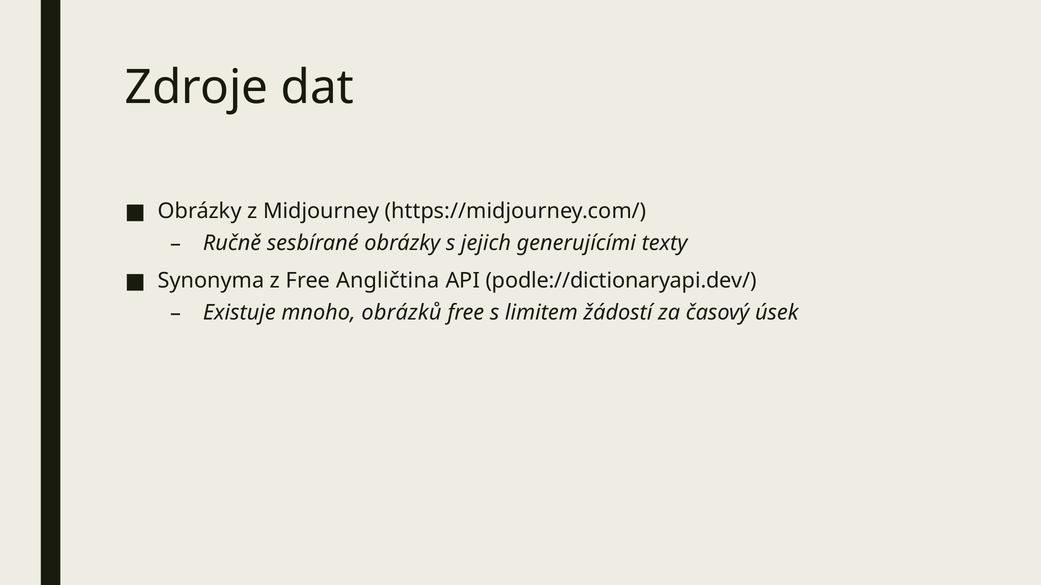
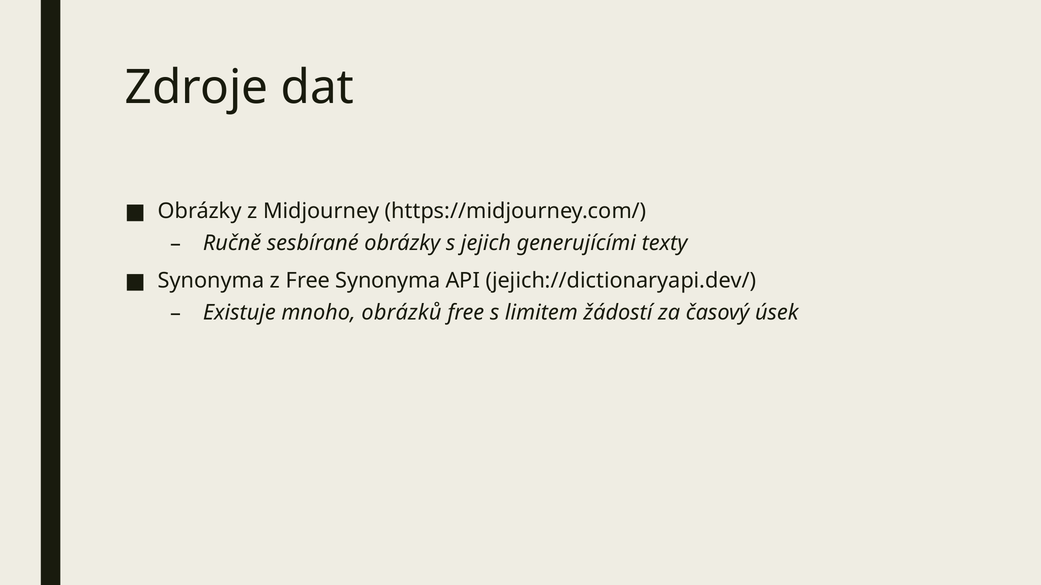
Free Angličtina: Angličtina -> Synonyma
podle://dictionaryapi.dev/: podle://dictionaryapi.dev/ -> jejich://dictionaryapi.dev/
